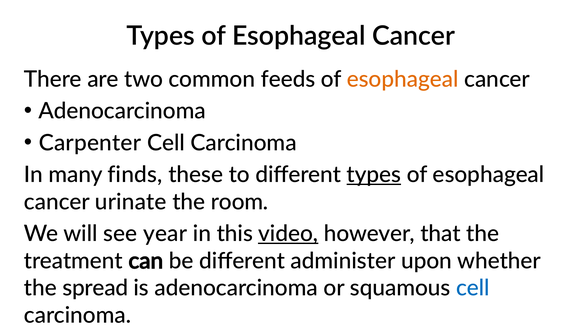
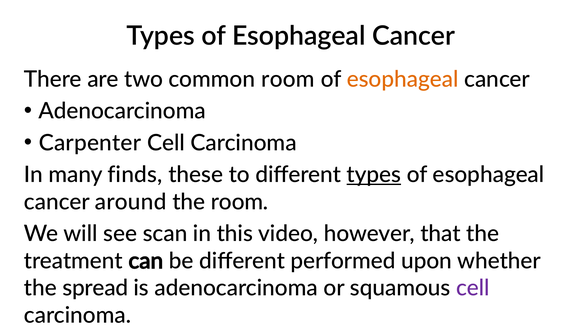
common feeds: feeds -> room
urinate: urinate -> around
year: year -> scan
video underline: present -> none
administer: administer -> performed
cell at (473, 288) colour: blue -> purple
